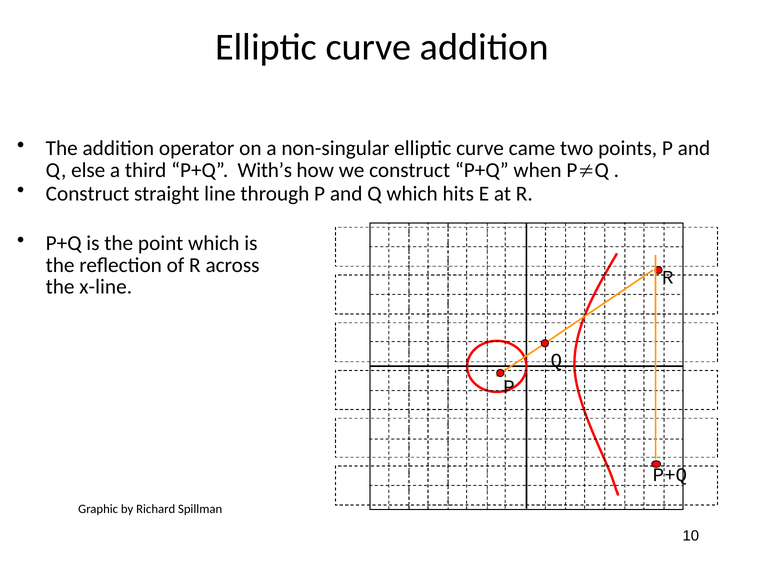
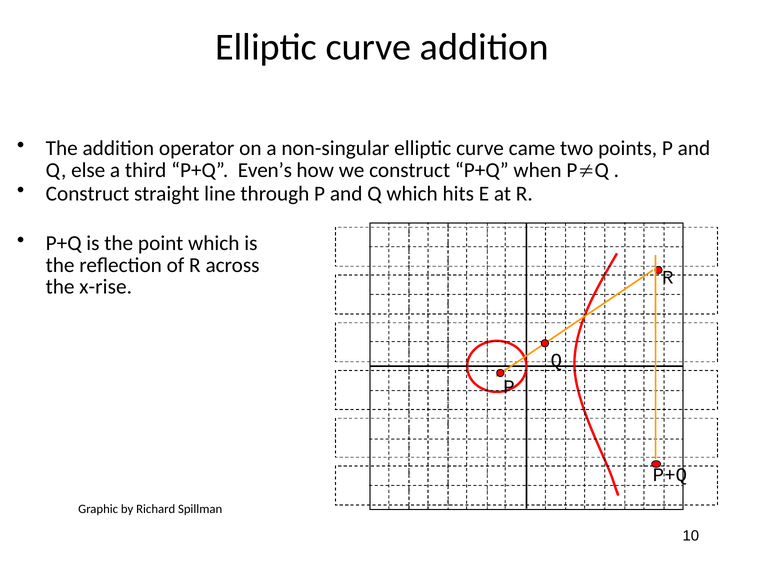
With’s: With’s -> Even’s
x-line: x-line -> x-rise
